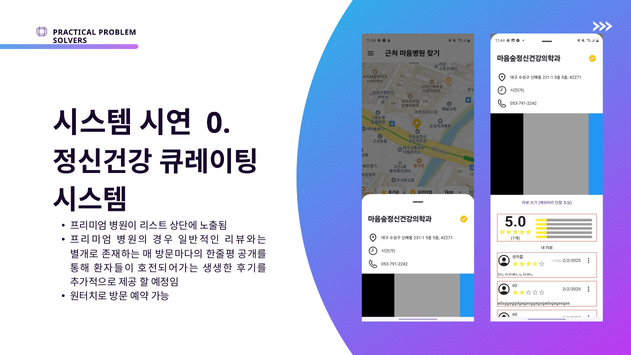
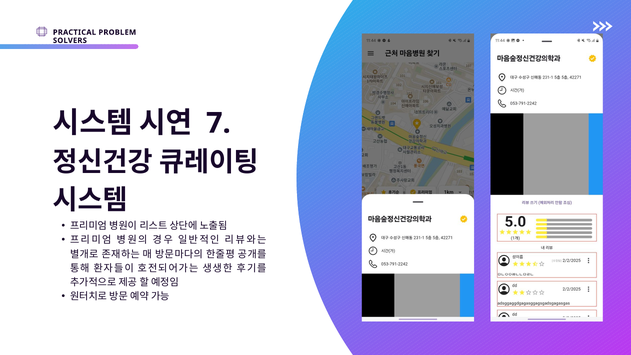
0: 0 -> 7
